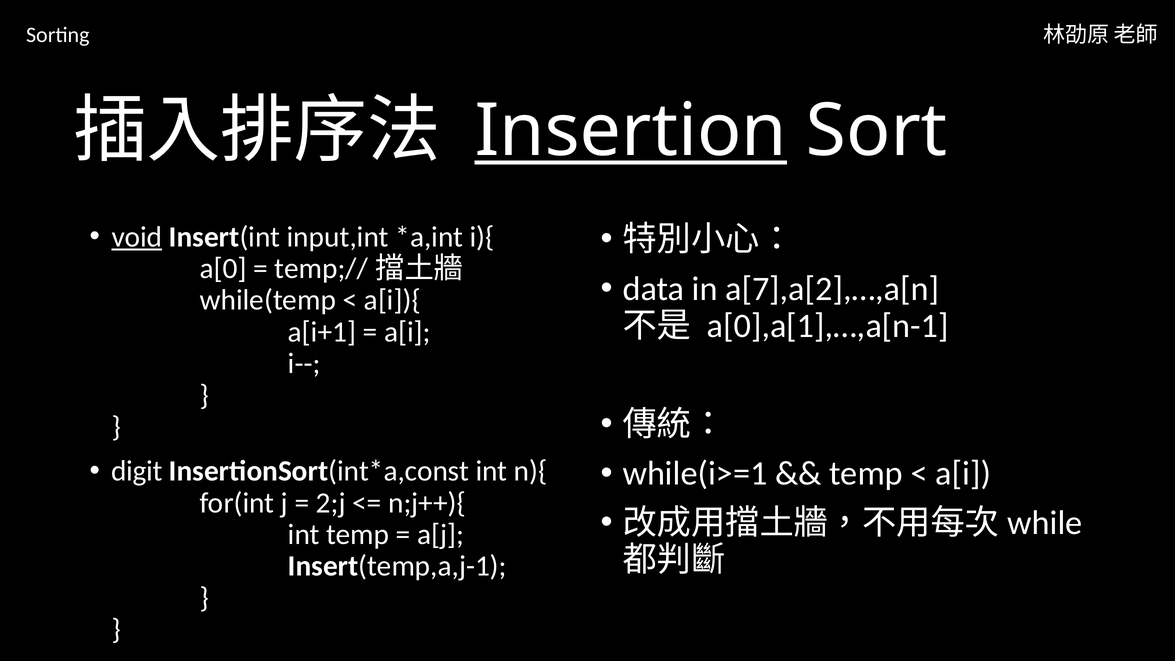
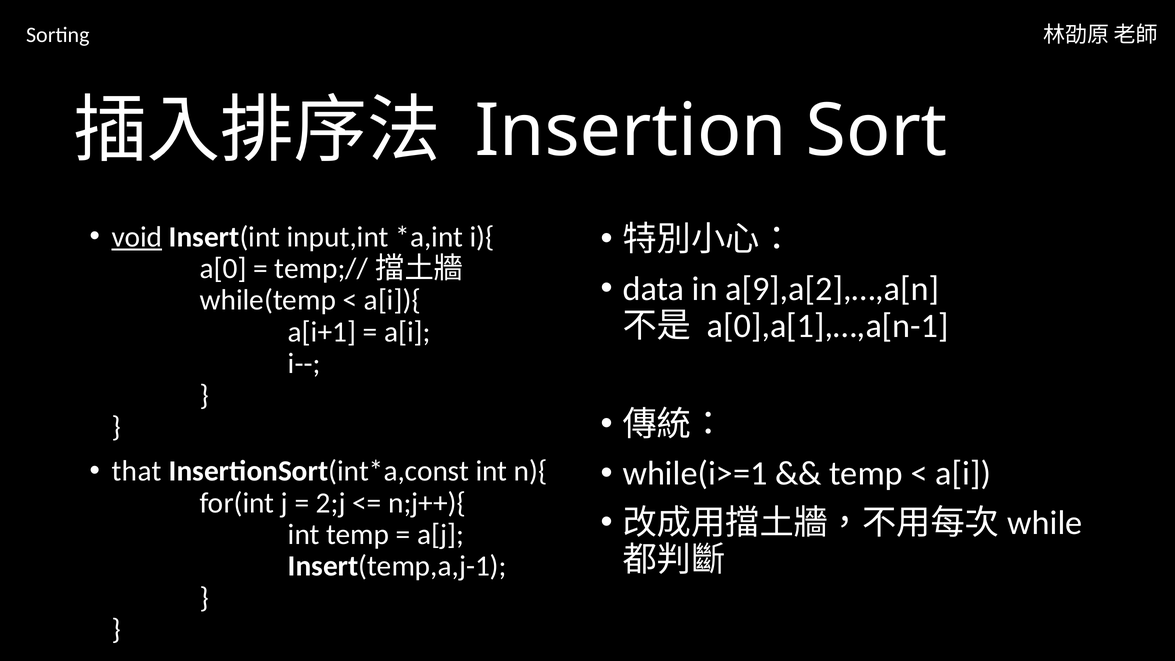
Insertion underline: present -> none
a[7],a[2],…,a[n: a[7],a[2],…,a[n -> a[9],a[2],…,a[n
digit: digit -> that
